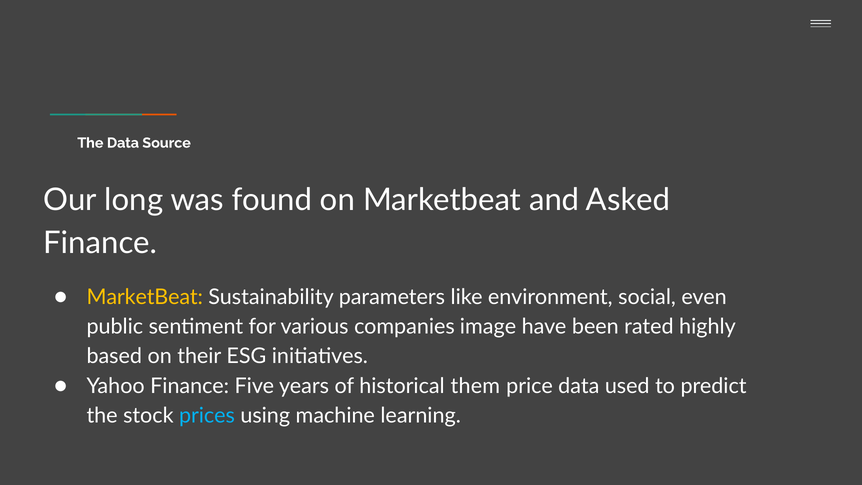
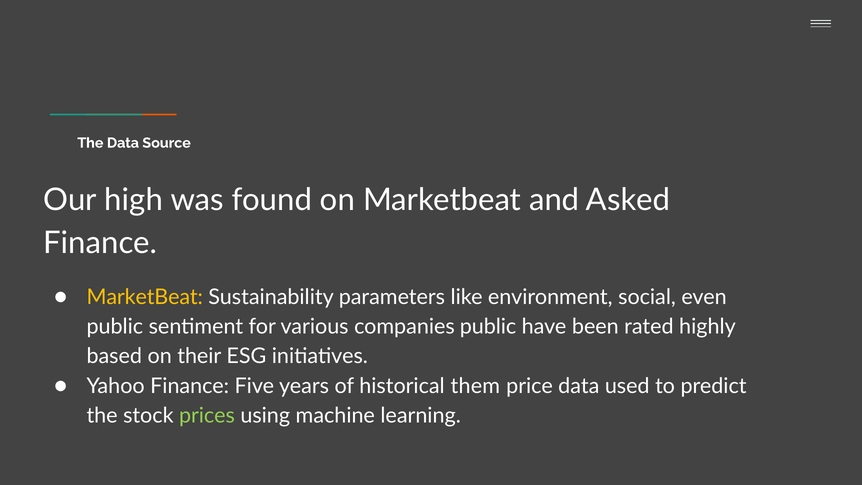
long: long -> high
companies image: image -> public
prices colour: light blue -> light green
